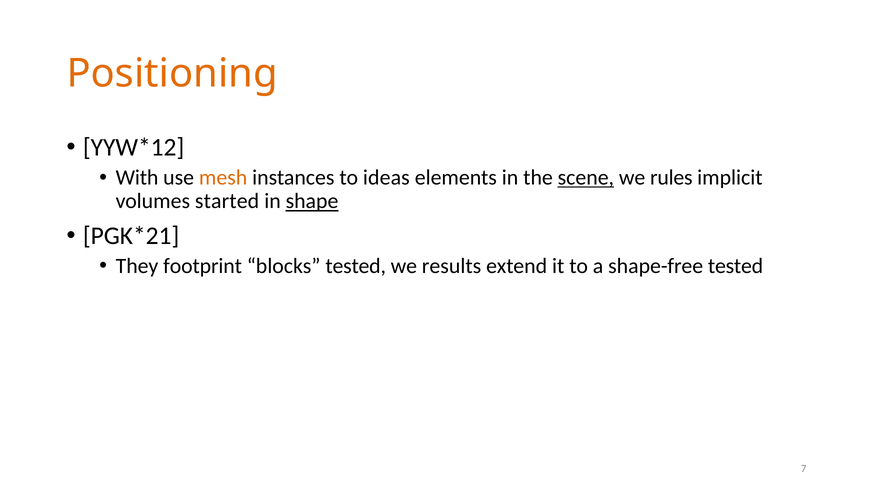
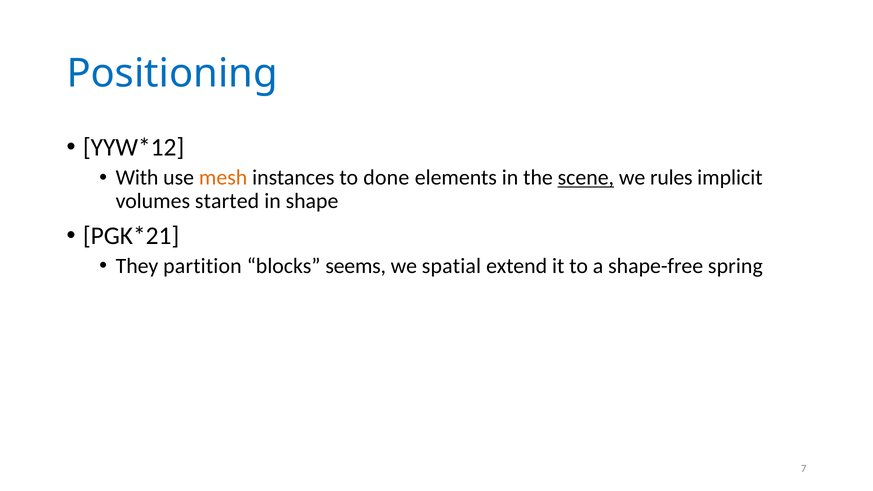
Positioning colour: orange -> blue
ideas: ideas -> done
shape underline: present -> none
footprint: footprint -> partition
blocks tested: tested -> seems
results: results -> spatial
shape-free tested: tested -> spring
